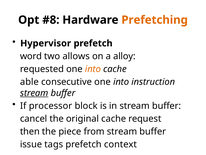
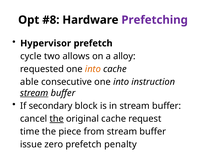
Prefetching colour: orange -> purple
word: word -> cycle
processor: processor -> secondary
the at (57, 118) underline: none -> present
then: then -> time
tags: tags -> zero
context: context -> penalty
